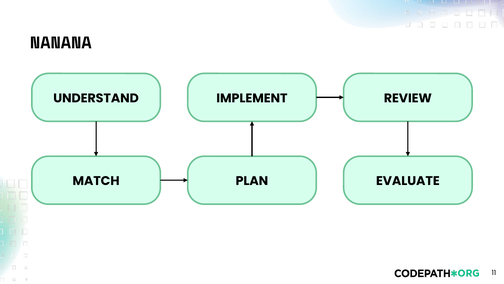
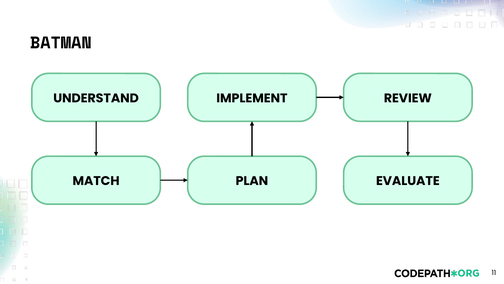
NANANA: NANANA -> BATMAN
